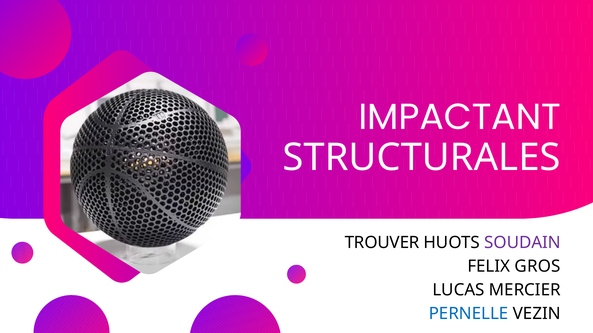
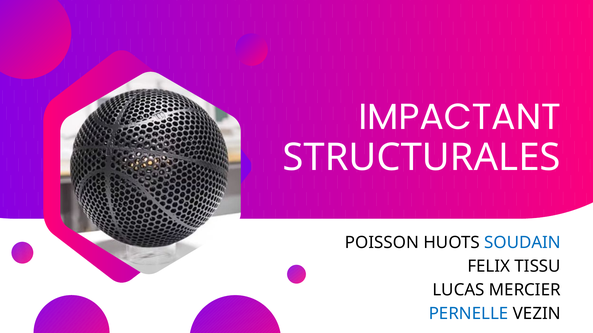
TROUVER: TROUVER -> POISSON
SOUDAIN colour: purple -> blue
GROS: GROS -> TISSU
